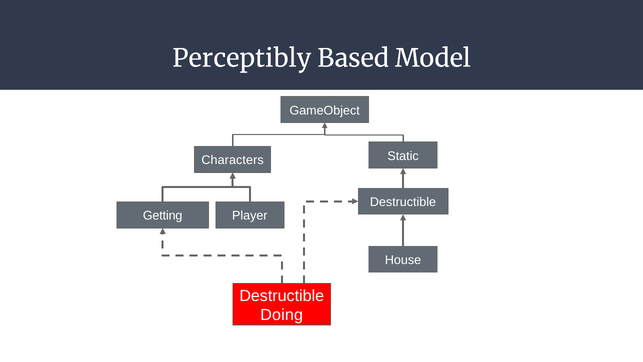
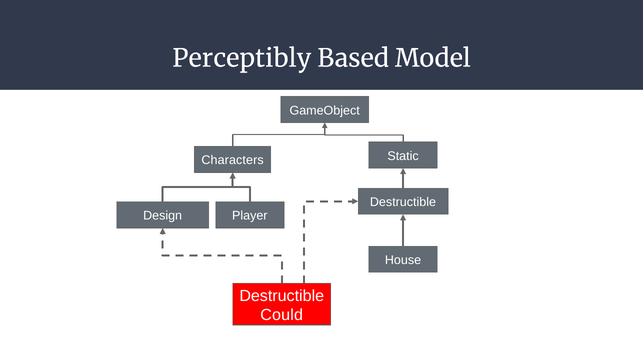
Getting: Getting -> Design
Doing: Doing -> Could
